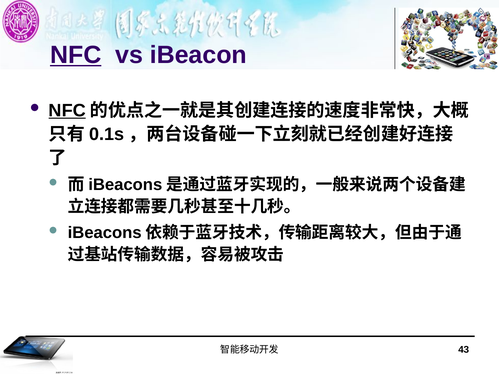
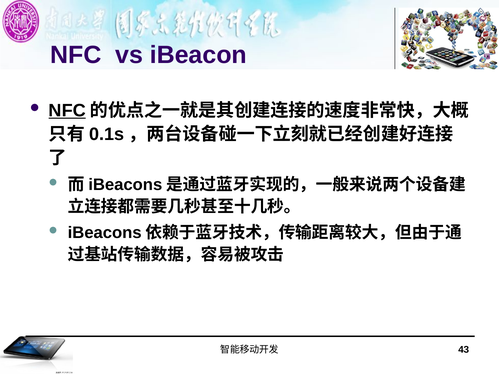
NFC at (76, 55) underline: present -> none
